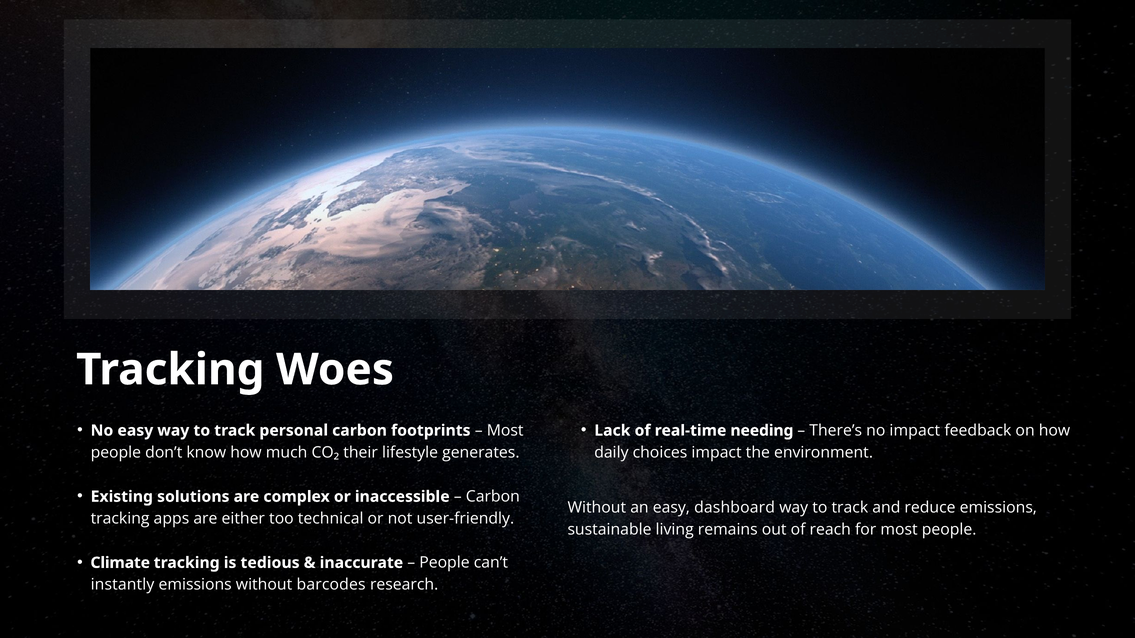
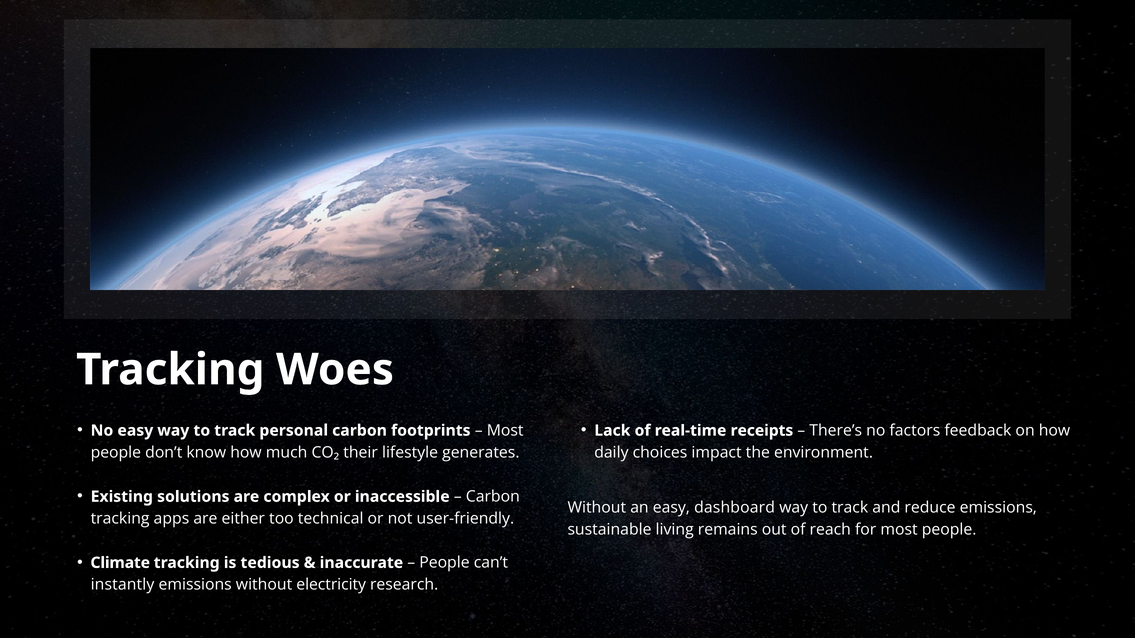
needing: needing -> receipts
no impact: impact -> factors
barcodes: barcodes -> electricity
